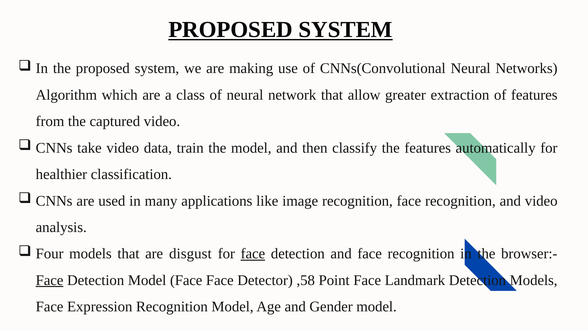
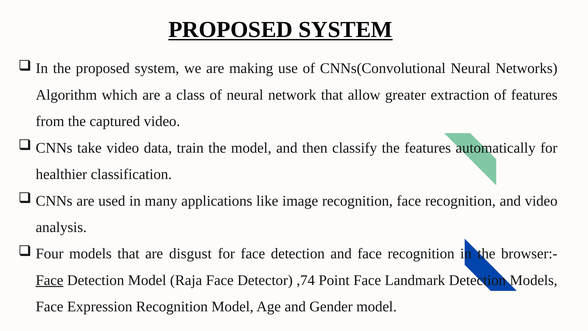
face at (253, 254) underline: present -> none
Model Face: Face -> Raja
,58: ,58 -> ,74
